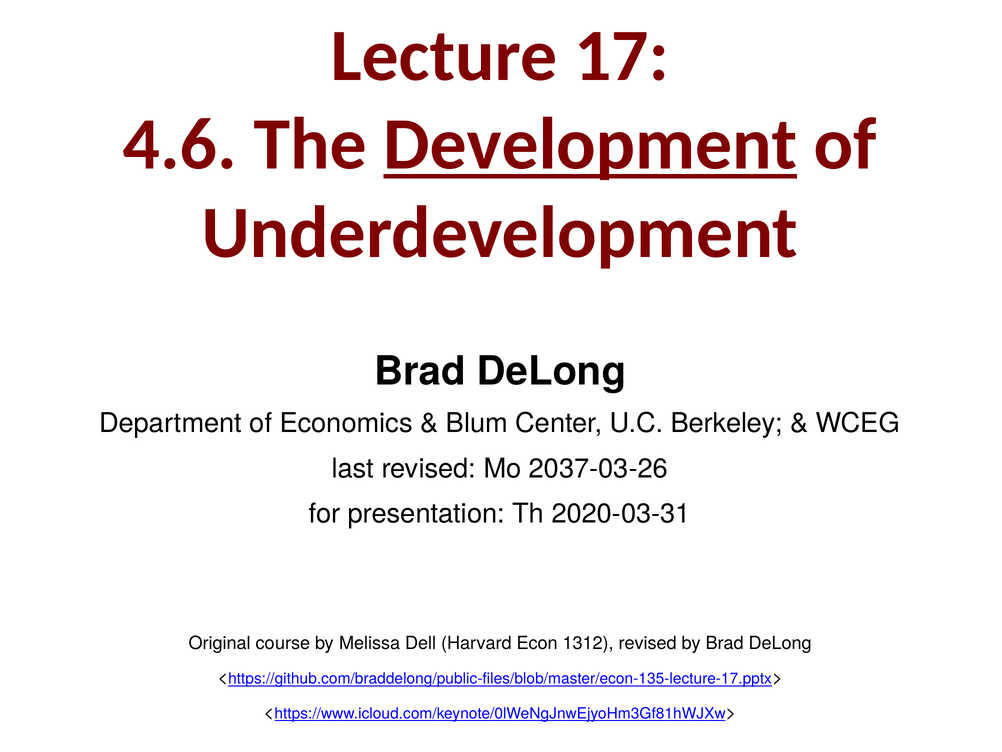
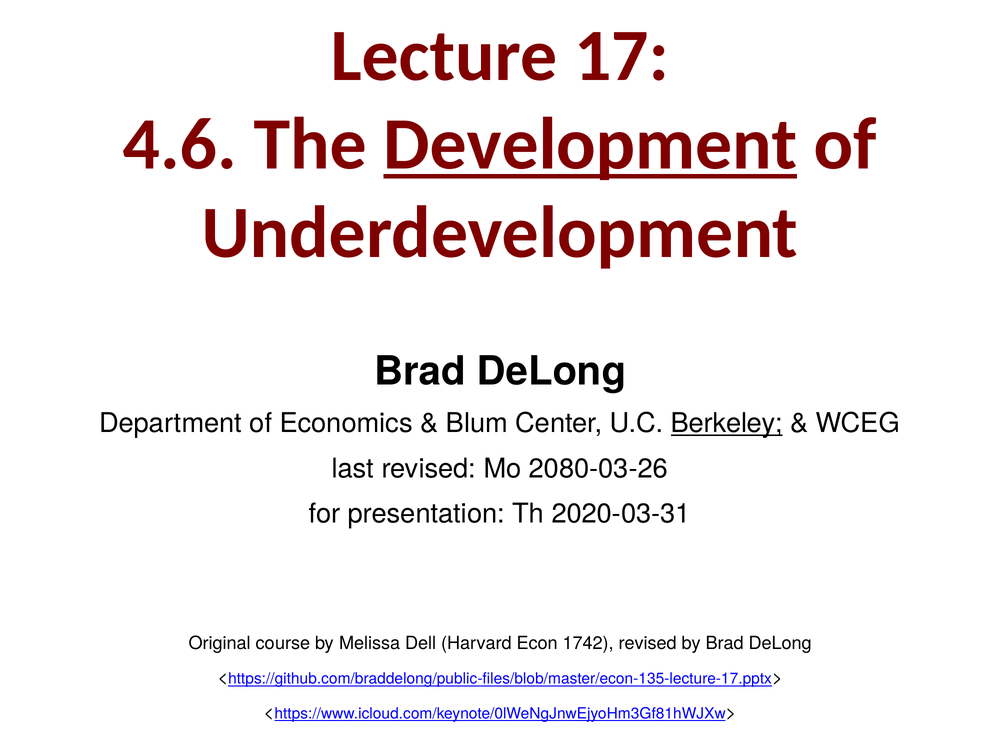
Berkeley underline: none -> present
2037-03-26: 2037-03-26 -> 2080-03-26
1312: 1312 -> 1742
